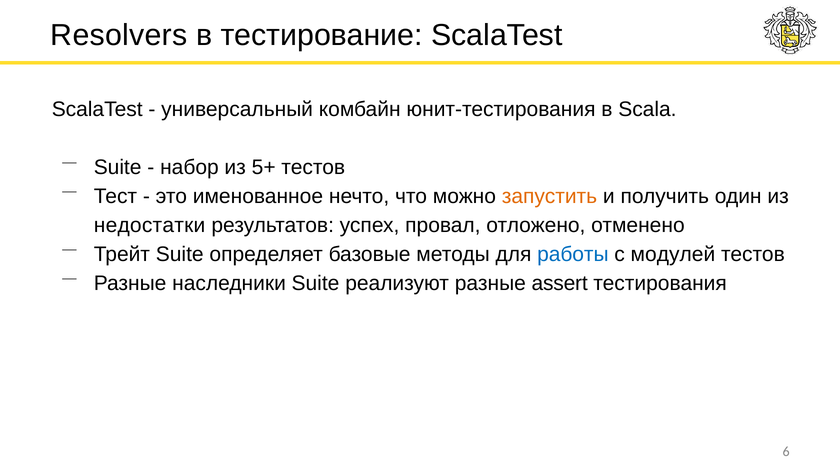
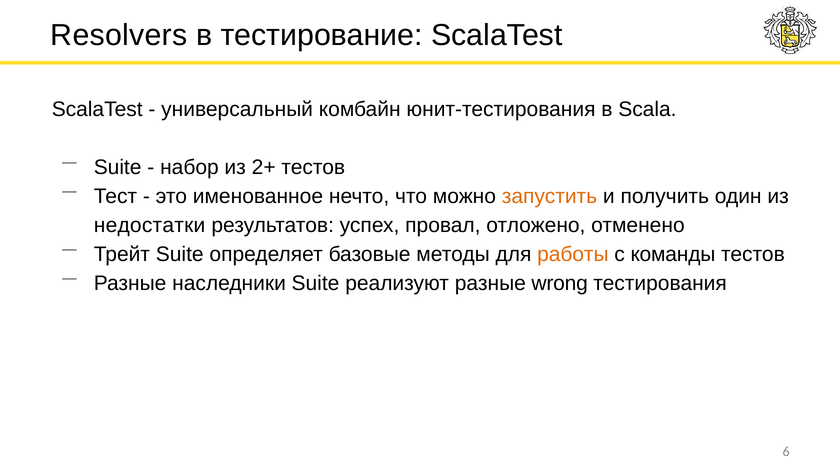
5+: 5+ -> 2+
работы colour: blue -> orange
модулей: модулей -> команды
assert: assert -> wrong
